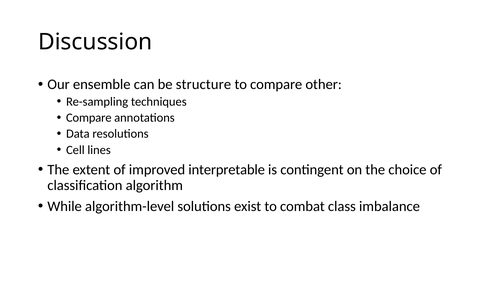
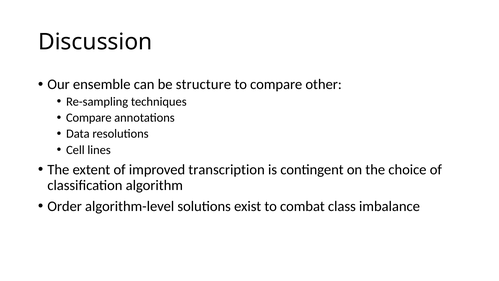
interpretable: interpretable -> transcription
While: While -> Order
